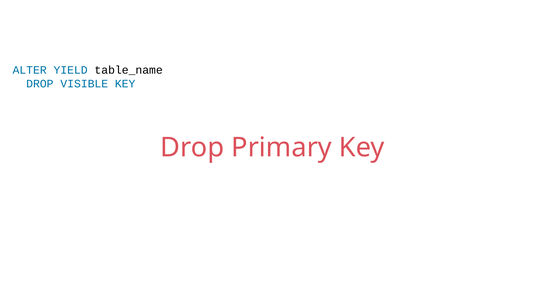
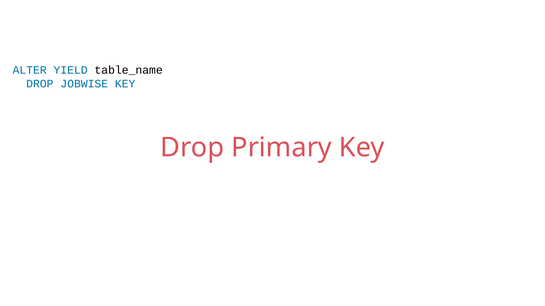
VISIBLE: VISIBLE -> JOBWISE
